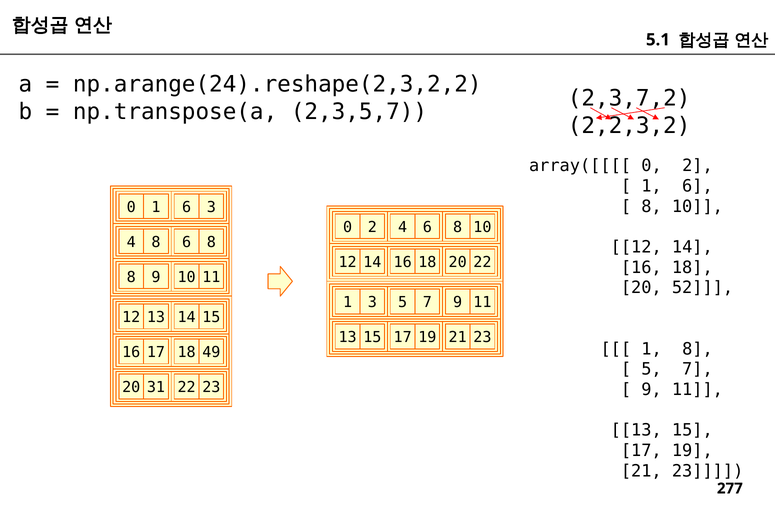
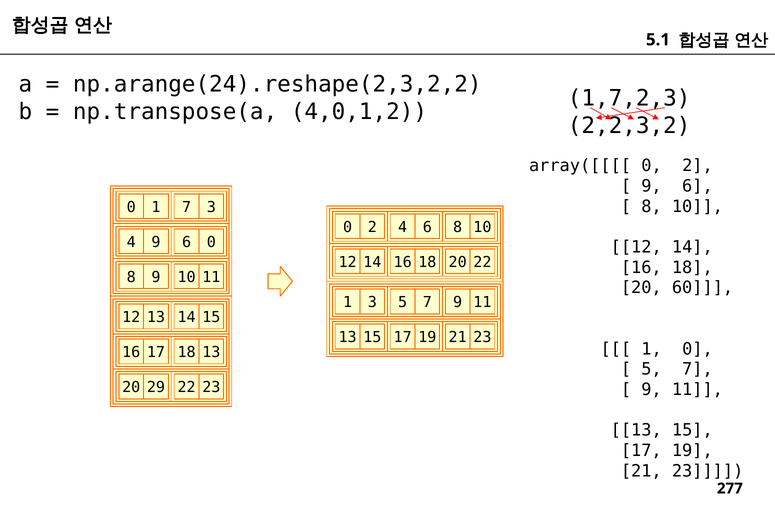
2,3,7,2: 2,3,7,2 -> 1,7,2,3
2,3,5,7: 2,3,5,7 -> 4,0,1,2
1 at (651, 186): 1 -> 9
0 1 6: 6 -> 7
4 8: 8 -> 9
6 8: 8 -> 0
52: 52 -> 60
1 8: 8 -> 0
18 49: 49 -> 13
31: 31 -> 29
